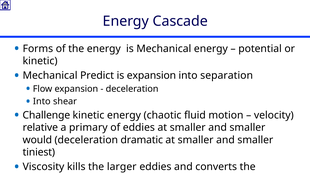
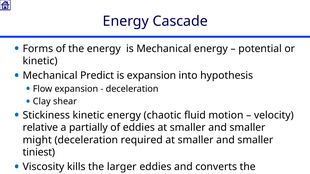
separation: separation -> hypothesis
Into at (42, 102): Into -> Clay
Challenge: Challenge -> Stickiness
primary: primary -> partially
would: would -> might
dramatic: dramatic -> required
